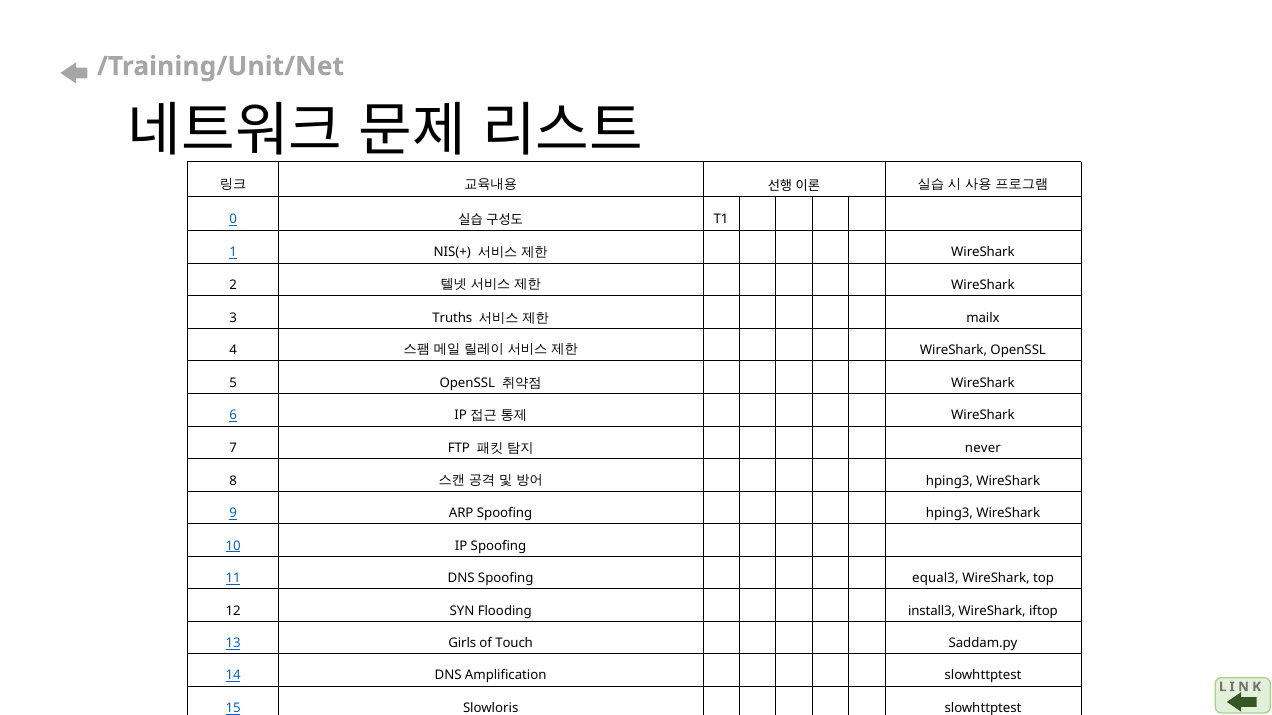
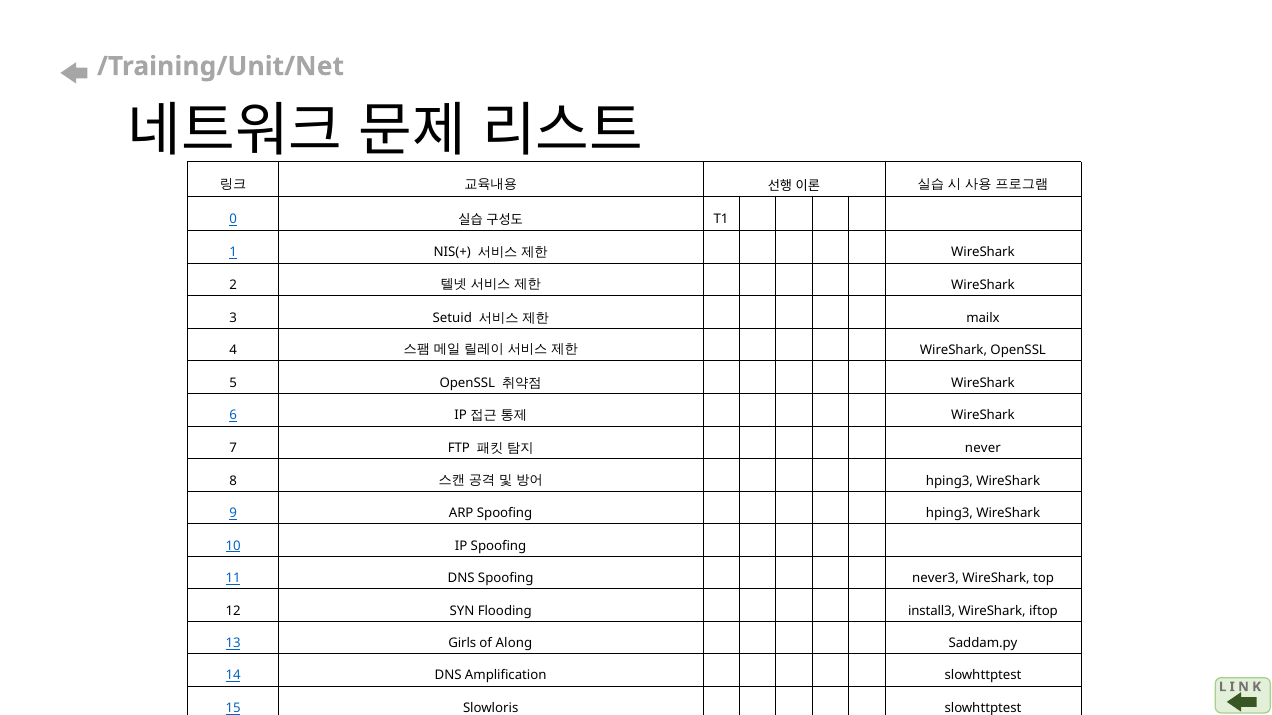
Truths: Truths -> Setuid
equal3: equal3 -> never3
Touch: Touch -> Along
